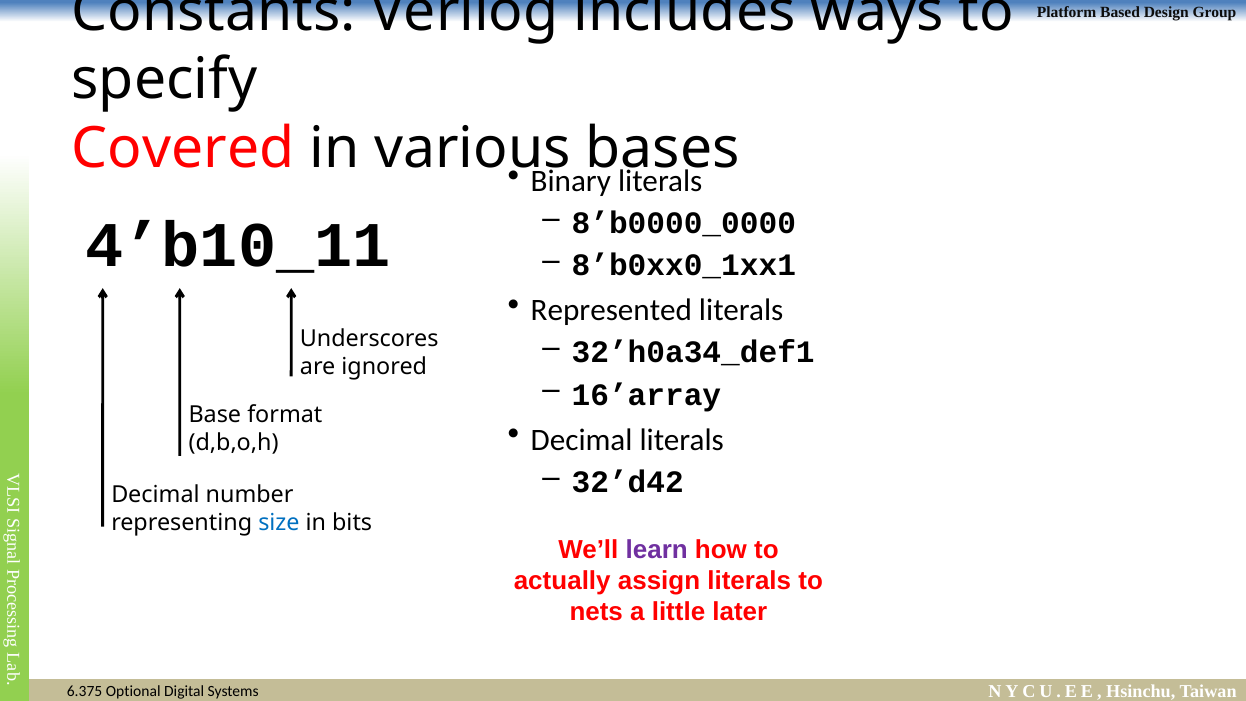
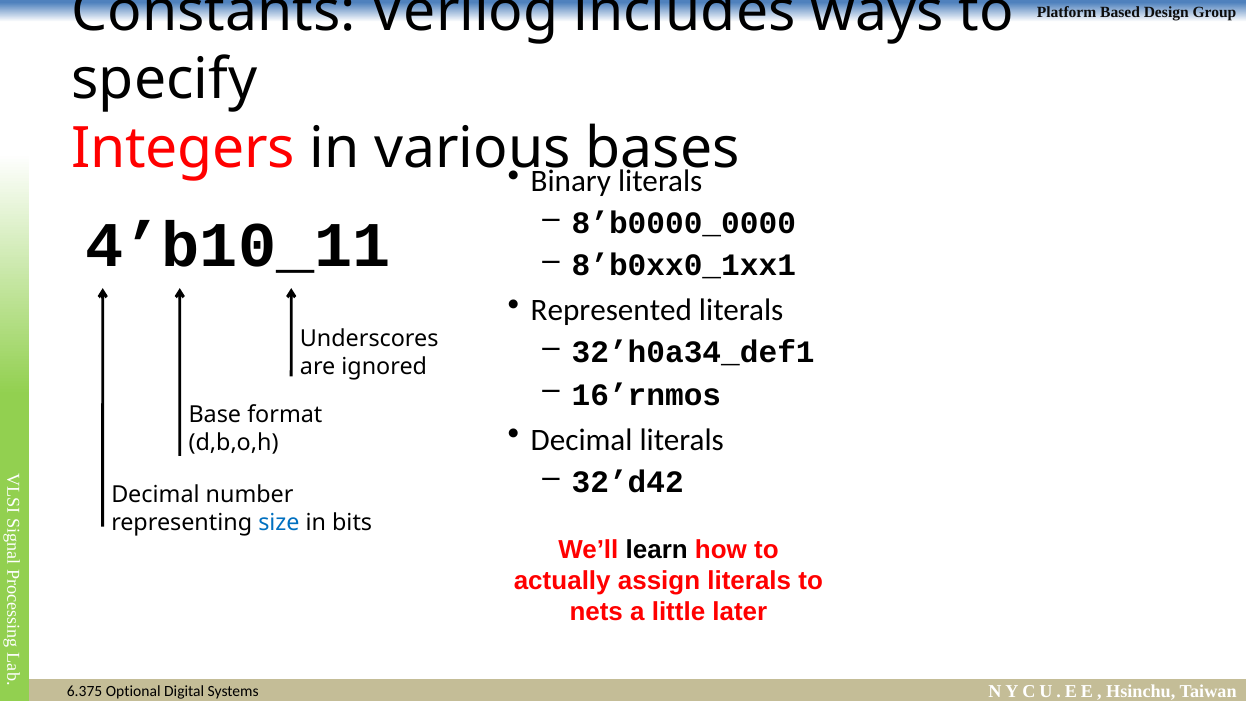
Covered: Covered -> Integers
16’array: 16’array -> 16’rnmos
learn colour: purple -> black
